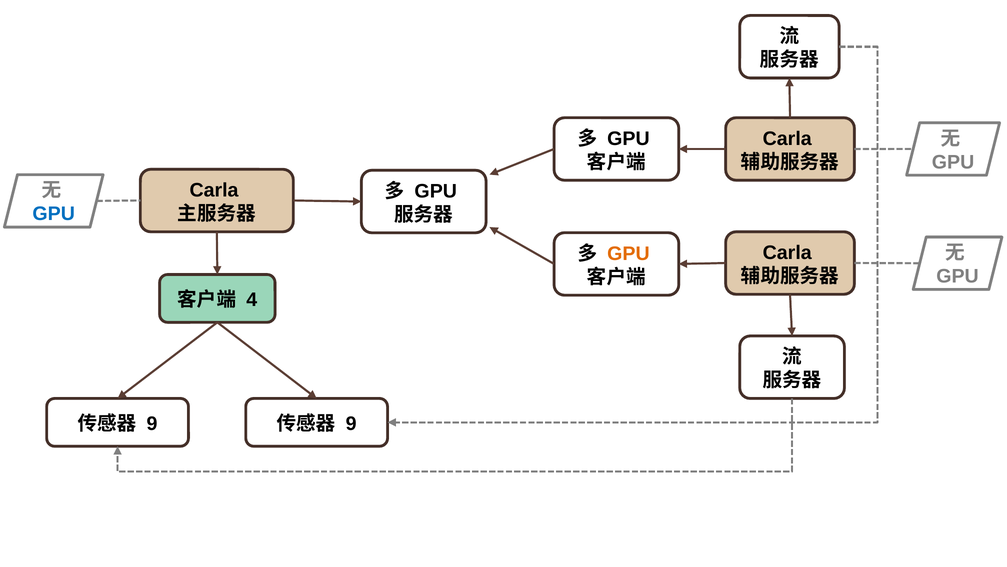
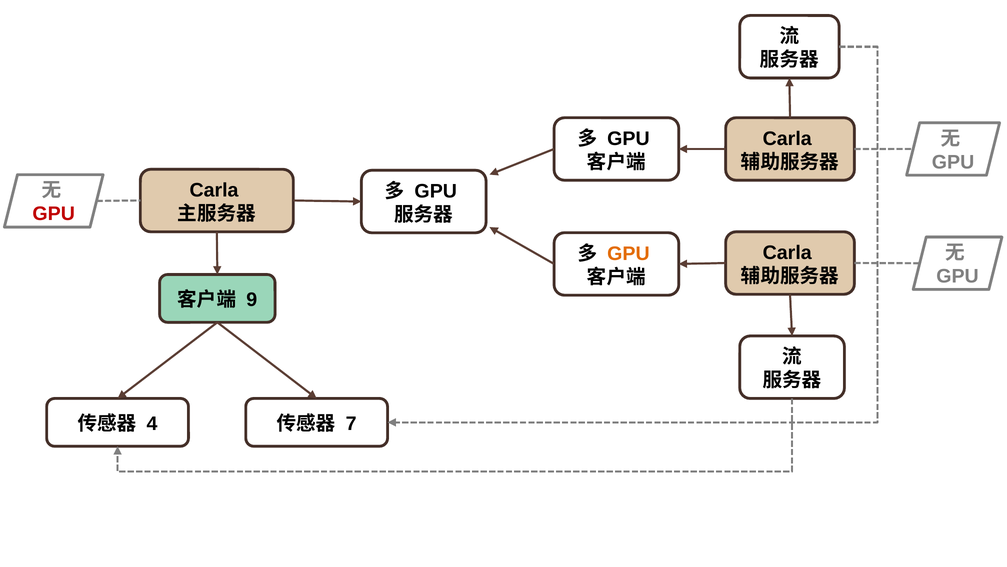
GPU at (54, 214) colour: blue -> red
4: 4 -> 9
9 at (152, 423): 9 -> 4
9 at (351, 423): 9 -> 7
